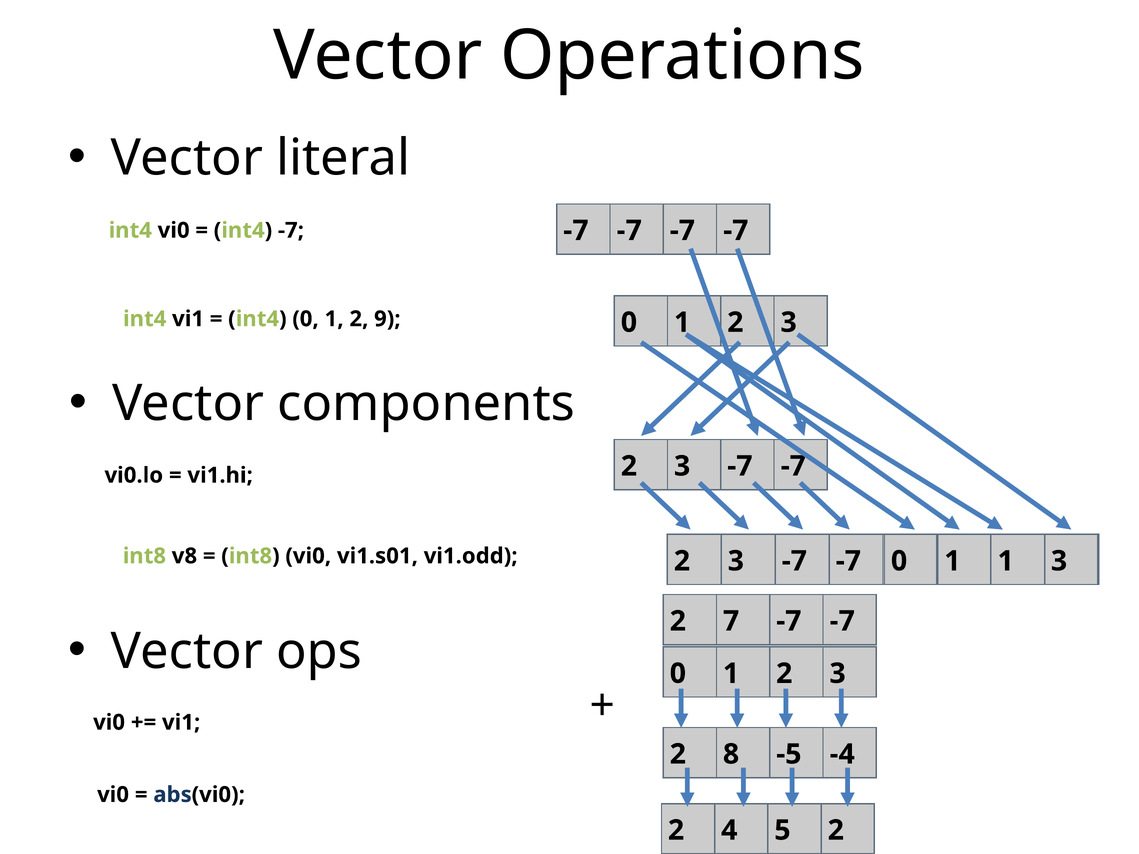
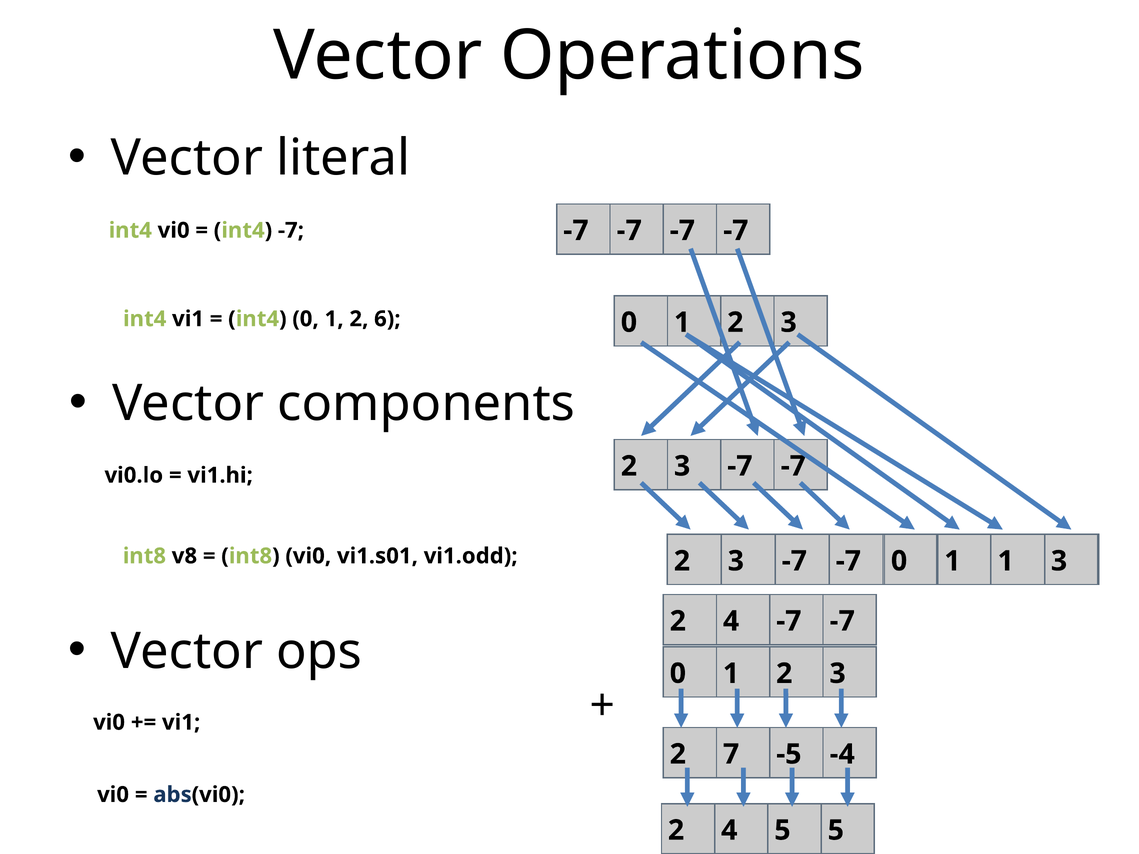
9: 9 -> 6
7 at (731, 621): 7 -> 4
8: 8 -> 7
5 2: 2 -> 5
